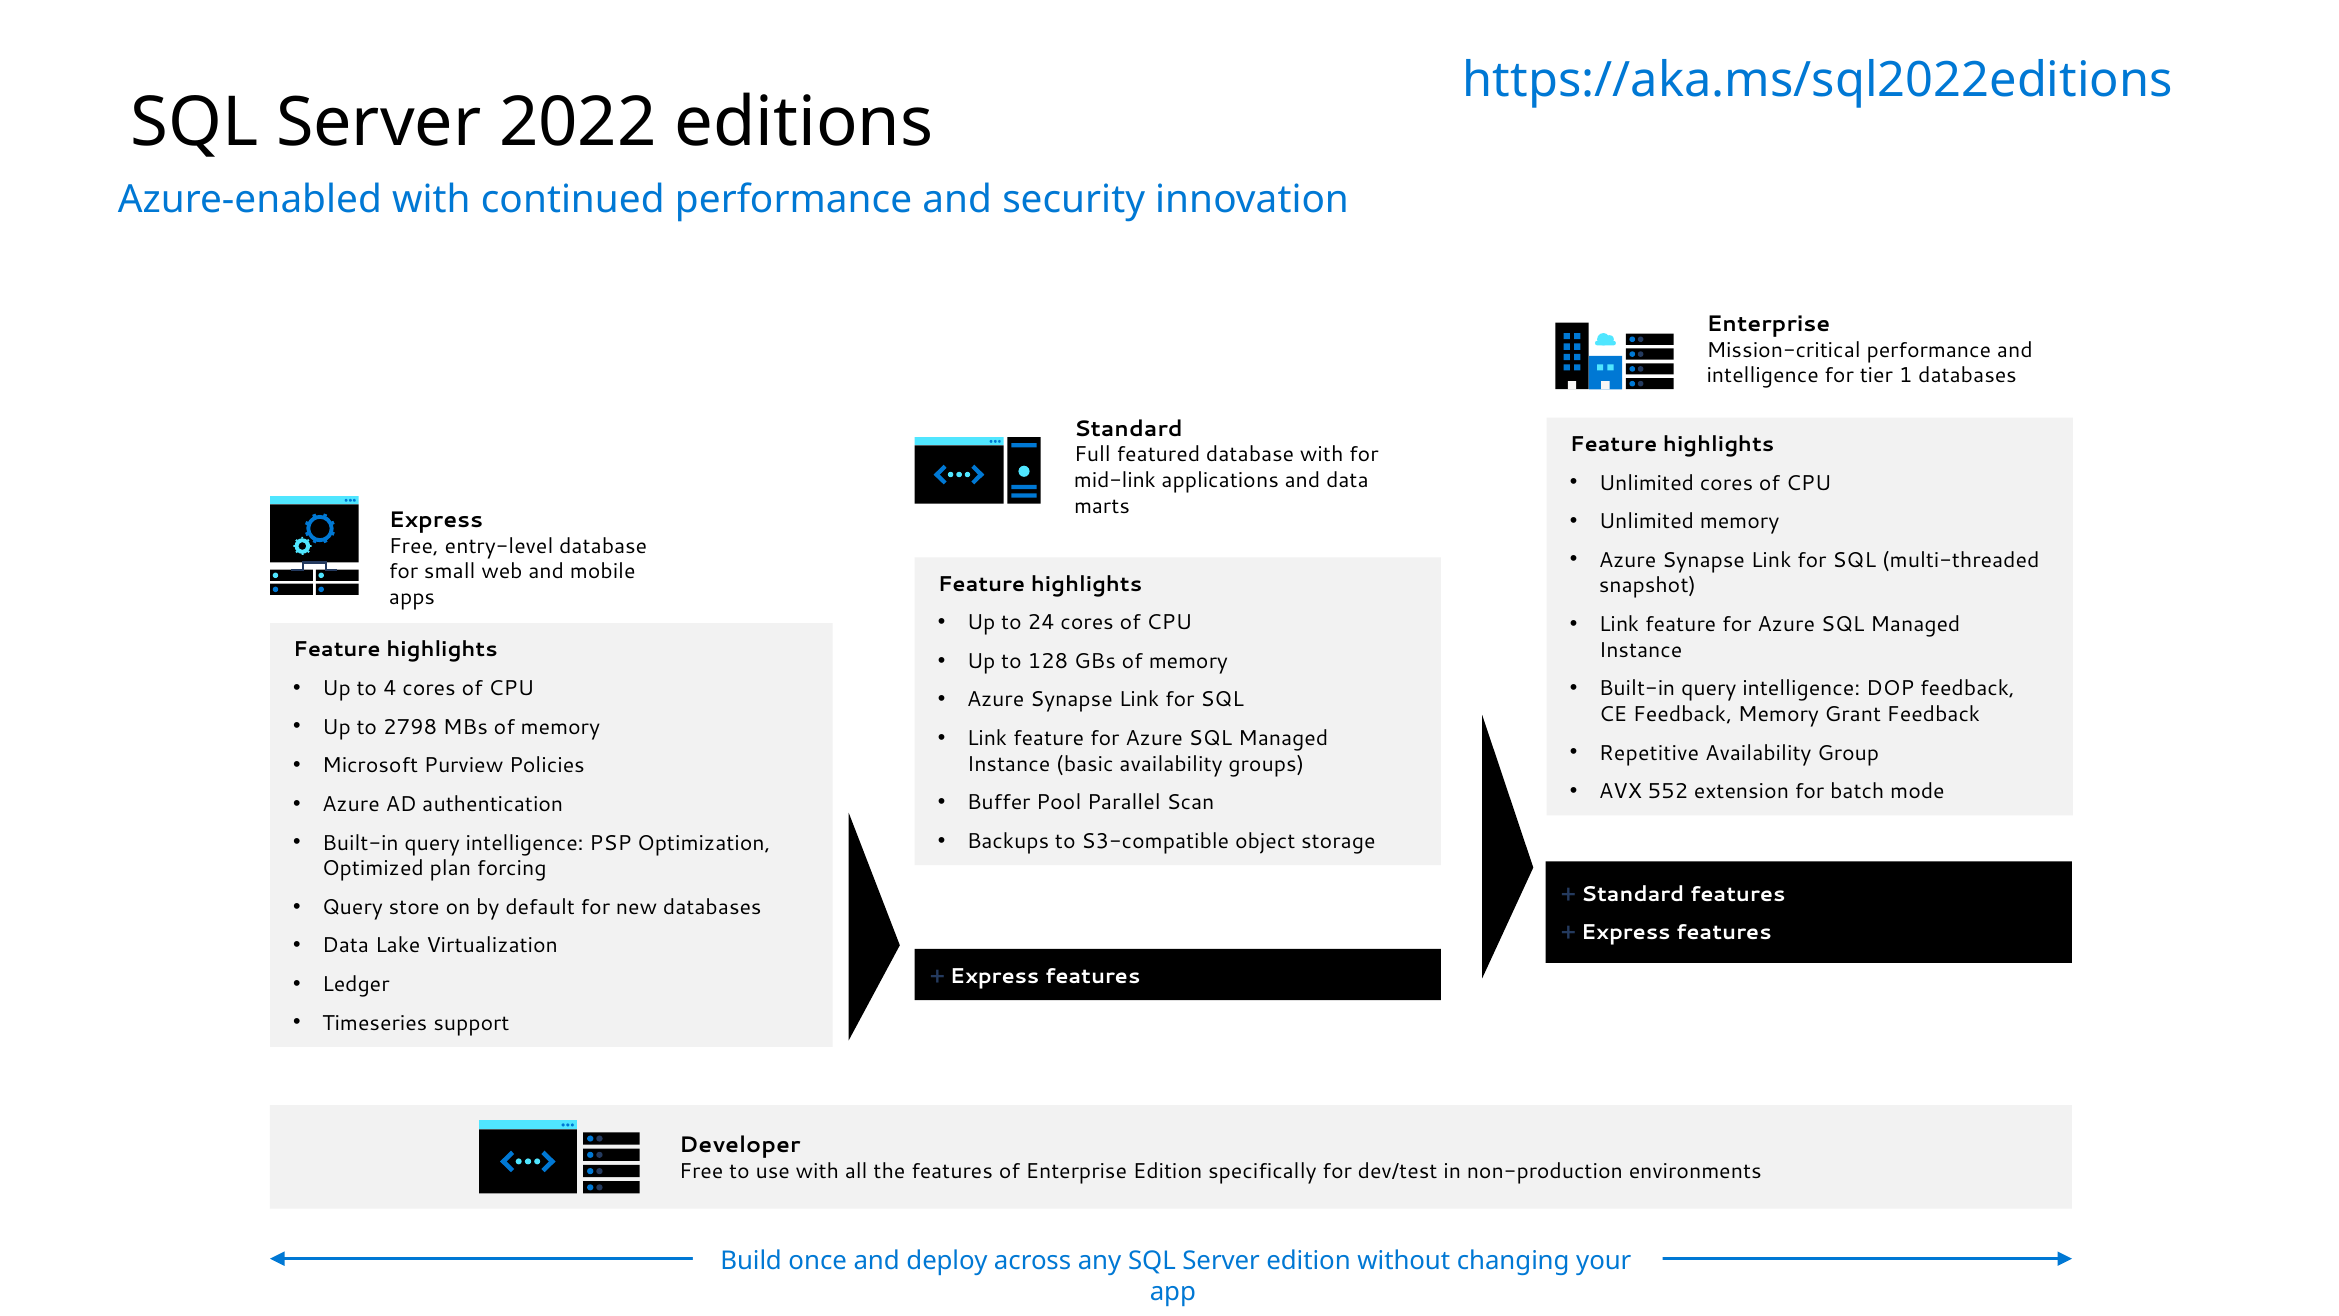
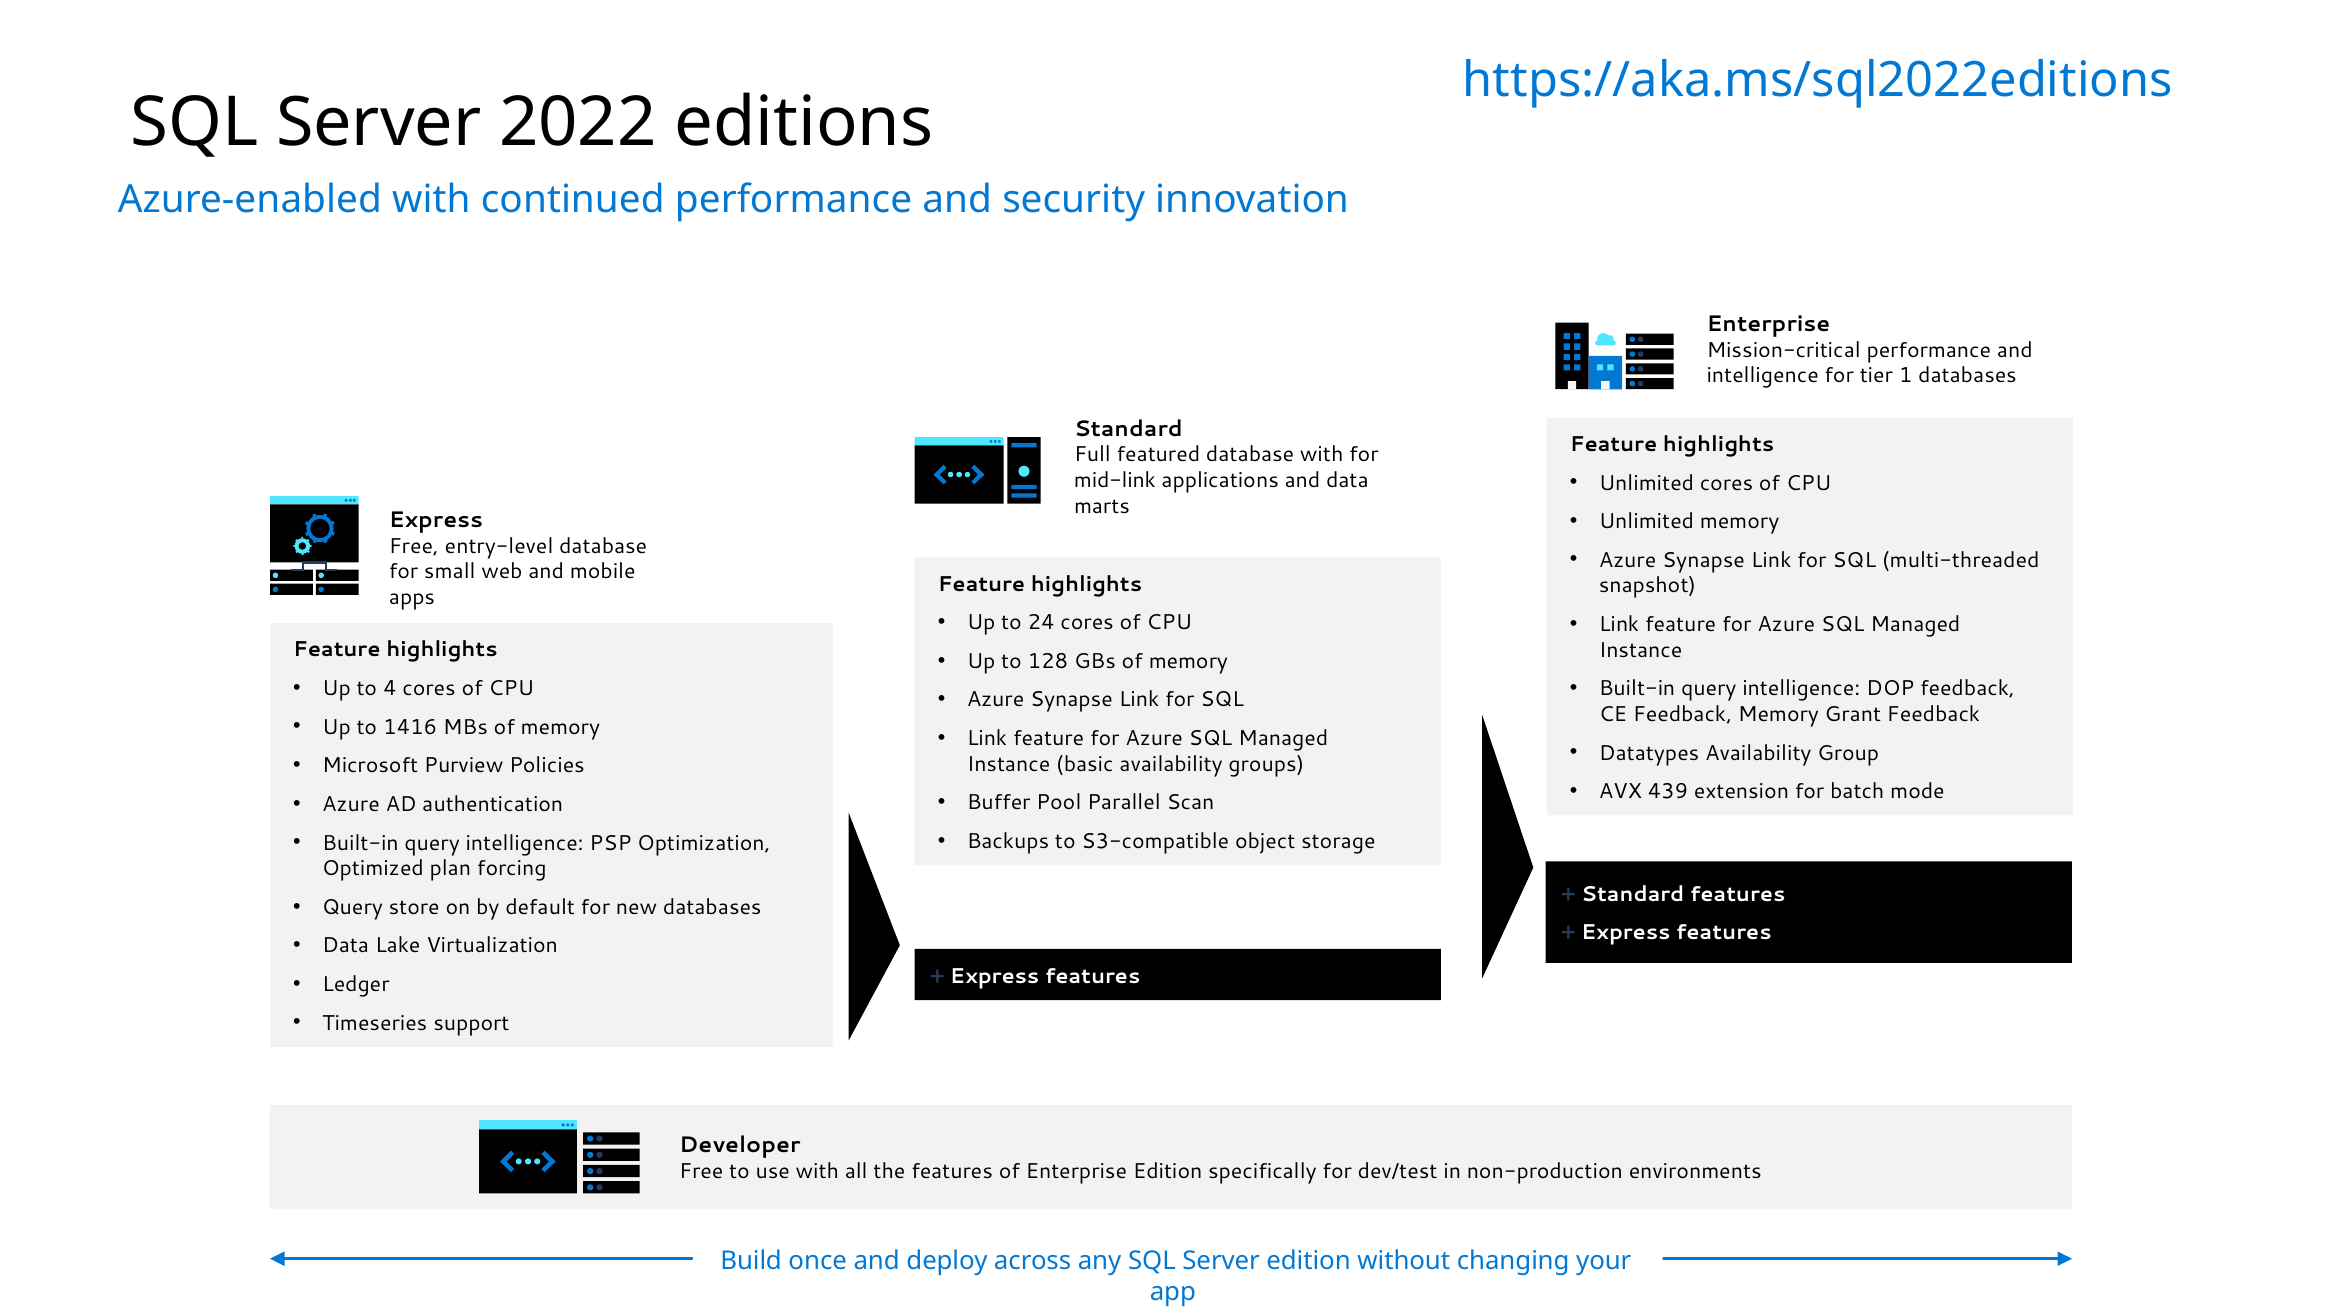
2798: 2798 -> 1416
Repetitive: Repetitive -> Datatypes
552: 552 -> 439
